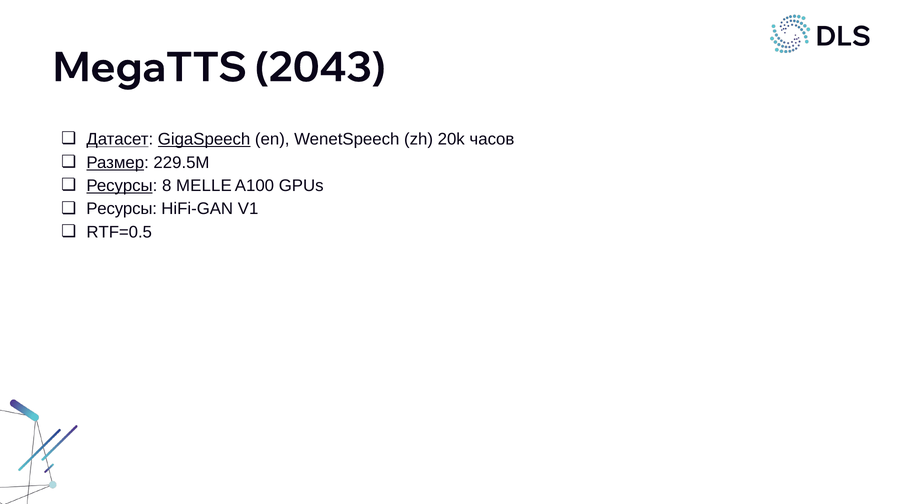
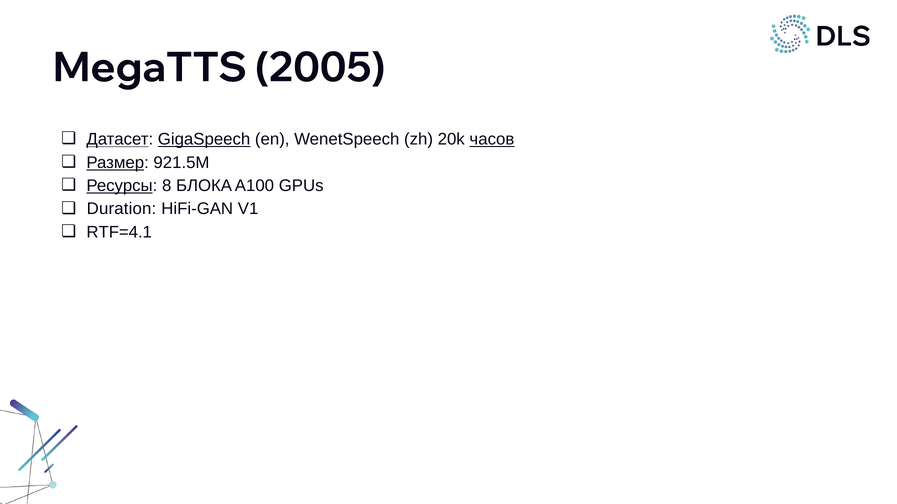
2043: 2043 -> 2005
часов underline: none -> present
229.5M: 229.5M -> 921.5M
MELLE: MELLE -> БЛОКА
Ресурсы at (122, 209): Ресурсы -> Duration
RTF=0.5: RTF=0.5 -> RTF=4.1
